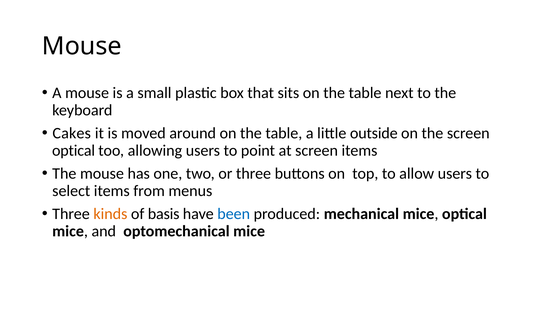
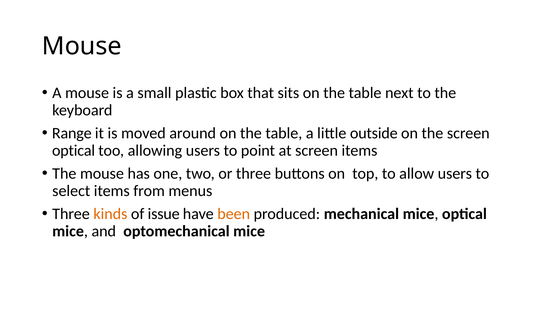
Cakes: Cakes -> Range
basis: basis -> issue
been colour: blue -> orange
